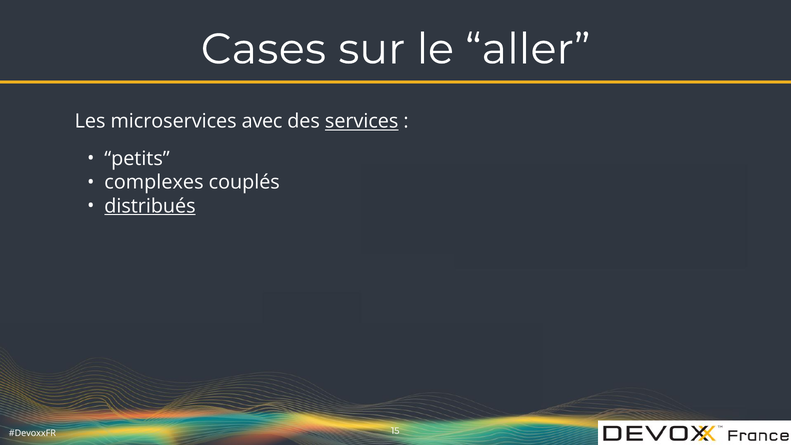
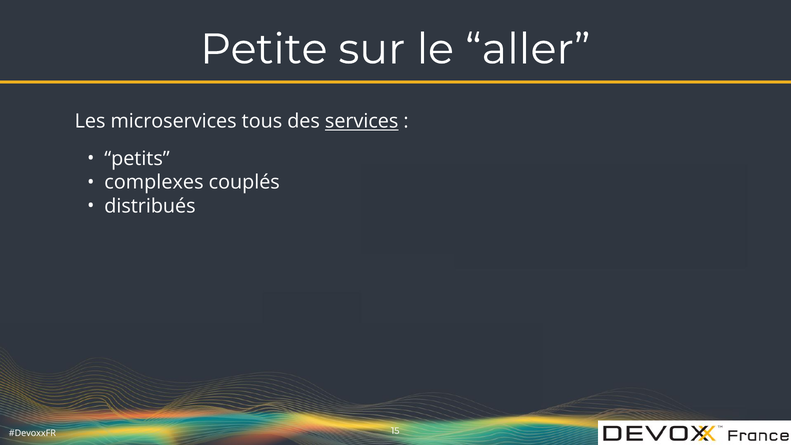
Cases: Cases -> Petite
avec: avec -> tous
distribués underline: present -> none
